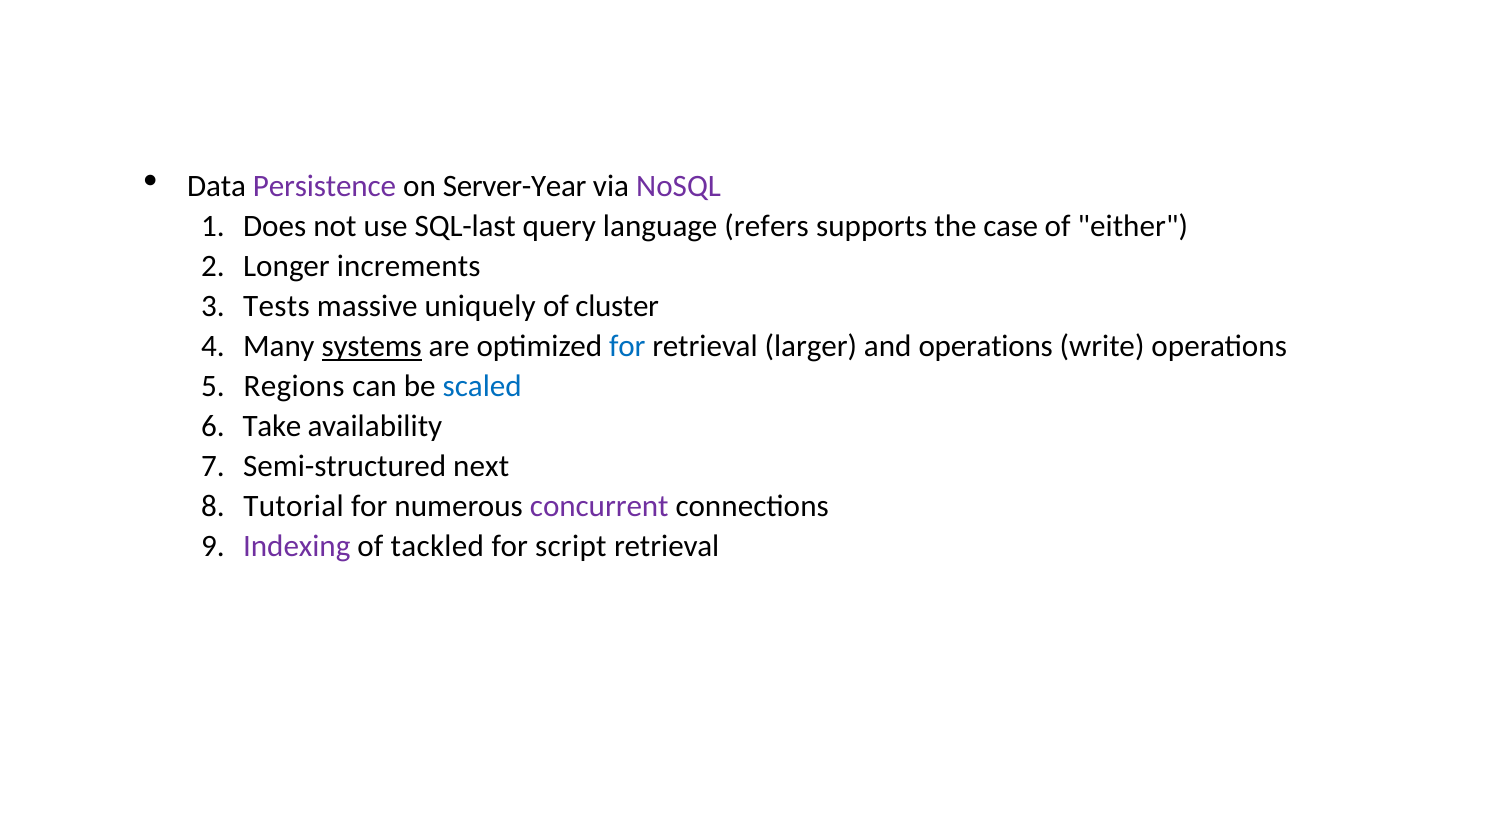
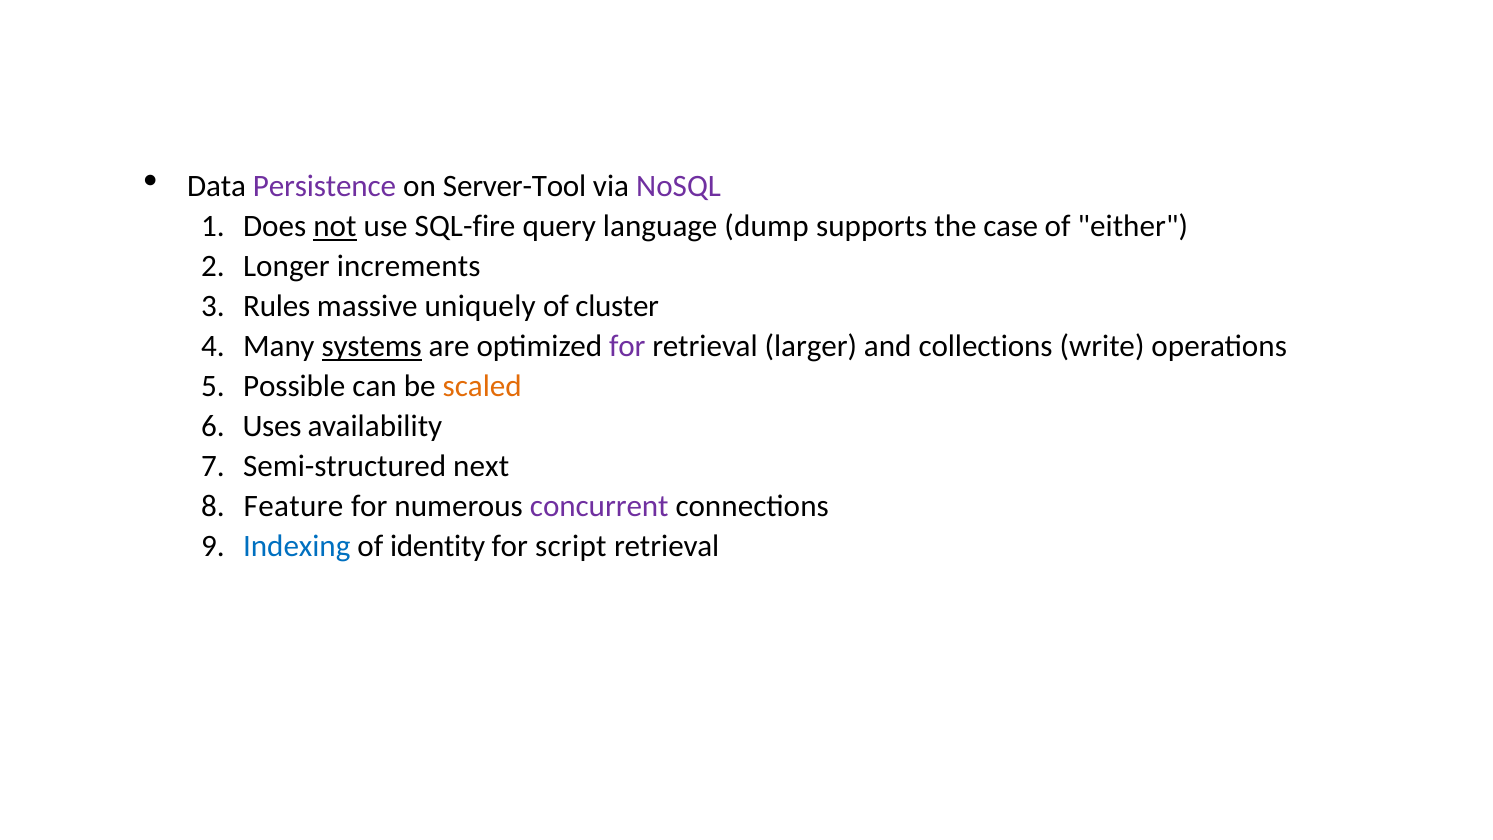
Server-Year: Server-Year -> Server-Tool
not underline: none -> present
SQL-last: SQL-last -> SQL-fire
refers: refers -> dump
Tests: Tests -> Rules
for at (627, 346) colour: blue -> purple
and operations: operations -> collections
Regions: Regions -> Possible
scaled colour: blue -> orange
Take: Take -> Uses
Tutorial: Tutorial -> Feature
Indexing colour: purple -> blue
tackled: tackled -> identity
